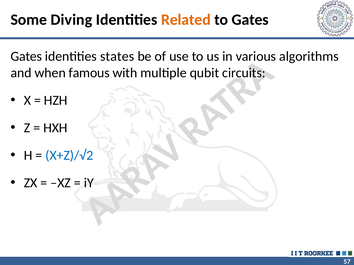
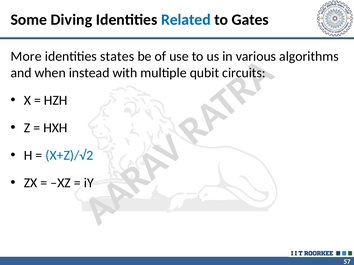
Related colour: orange -> blue
Gates at (26, 56): Gates -> More
famous: famous -> instead
